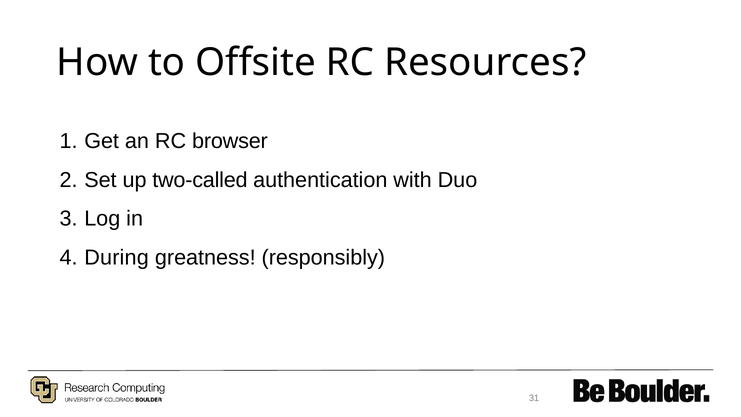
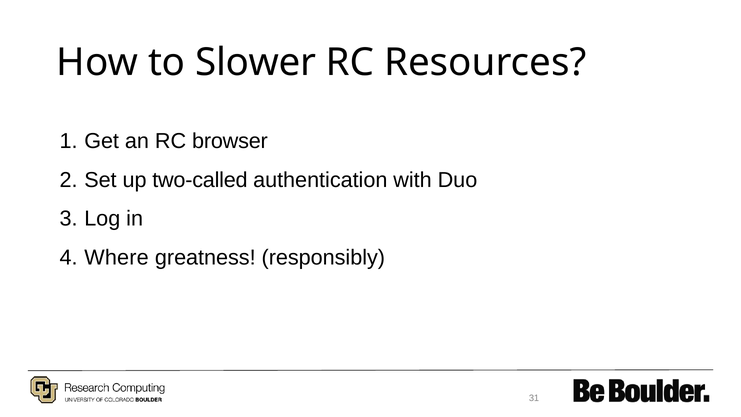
Offsite: Offsite -> Slower
During: During -> Where
